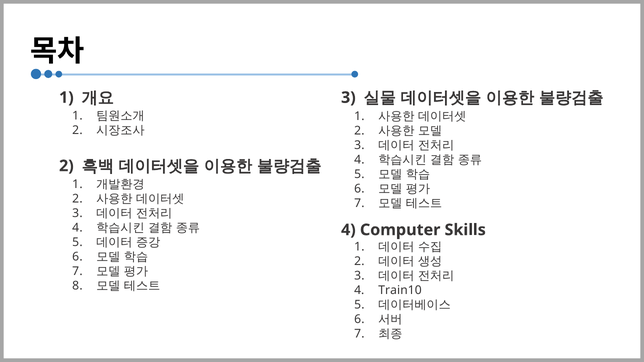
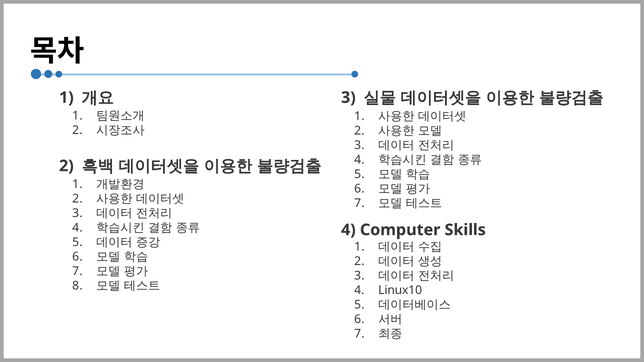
Train10: Train10 -> Linux10
